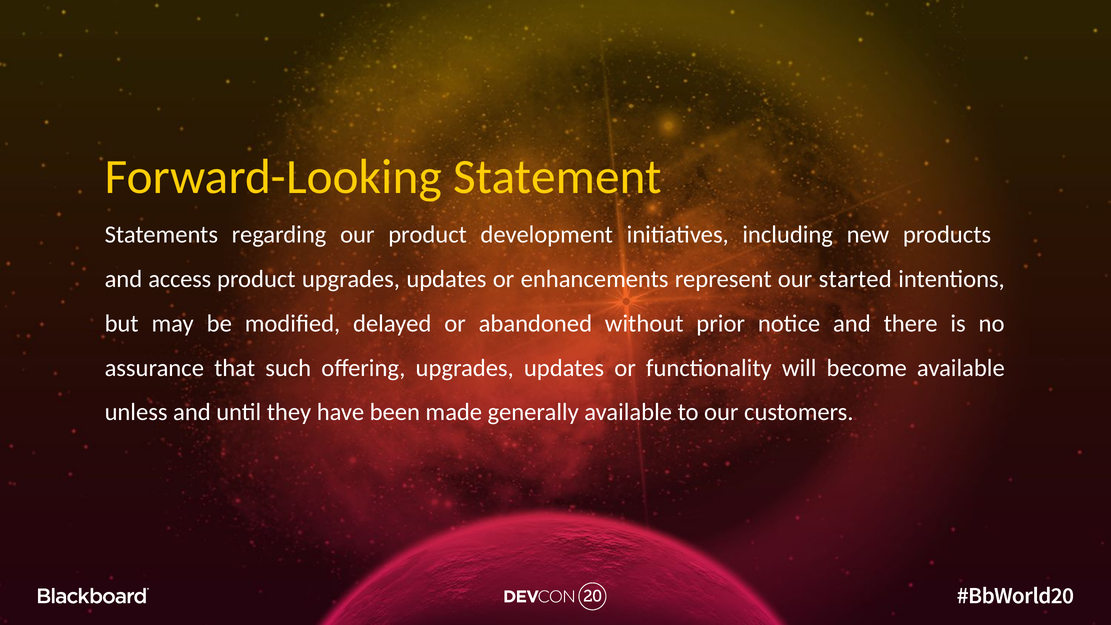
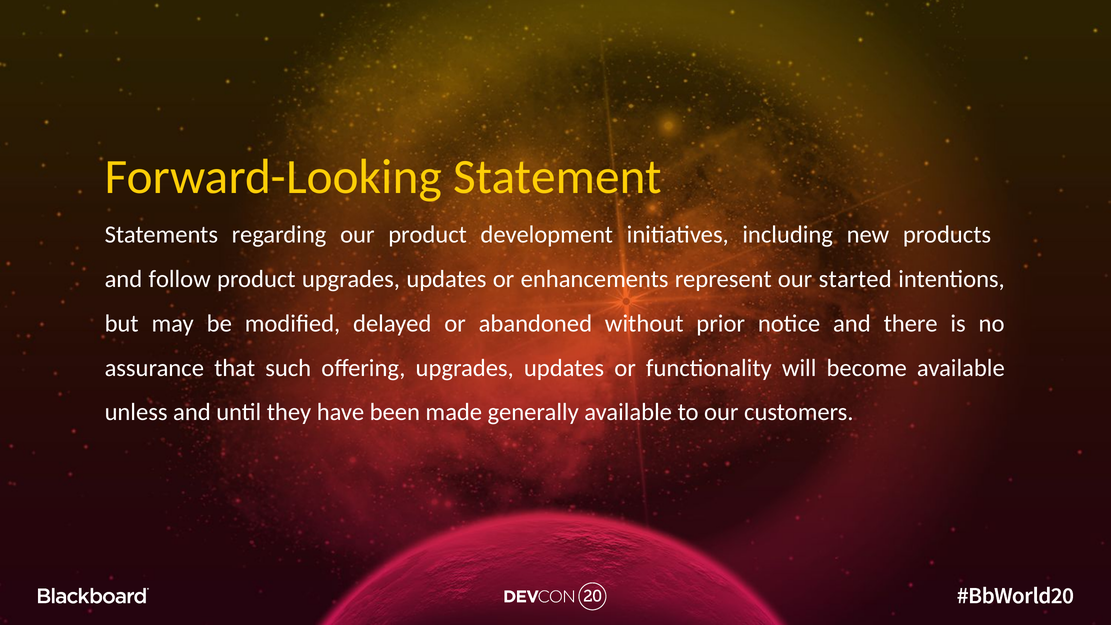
access: access -> follow
